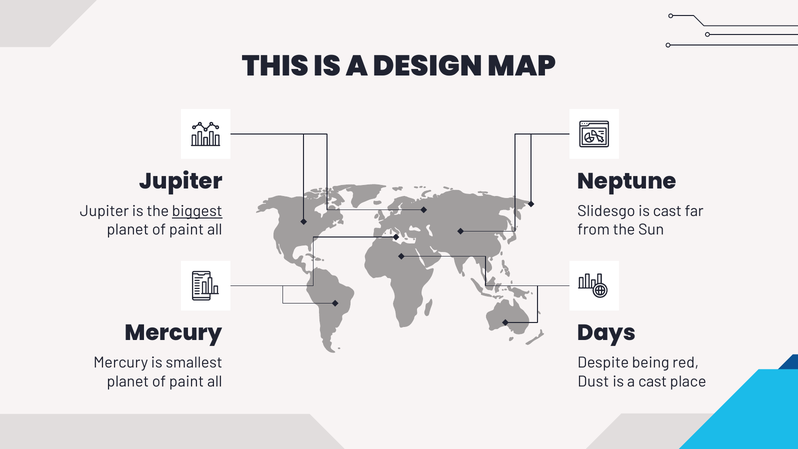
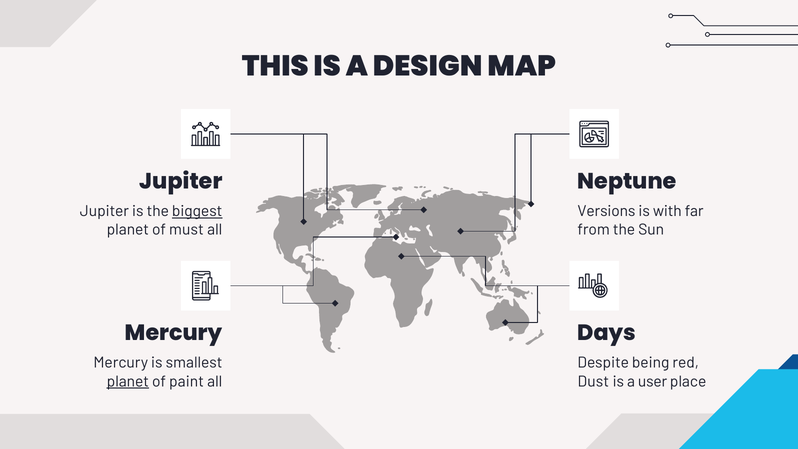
Slidesgo: Slidesgo -> Versions
is cast: cast -> with
paint at (186, 230): paint -> must
planet at (128, 381) underline: none -> present
a cast: cast -> user
